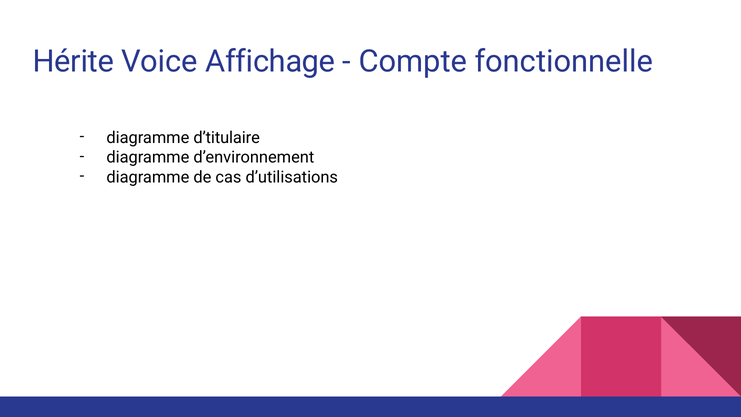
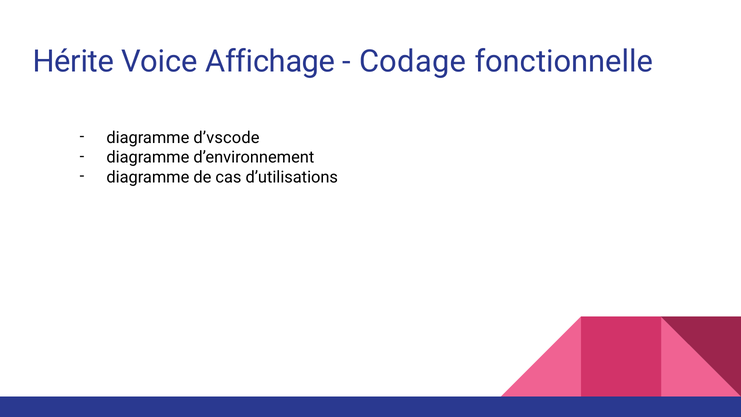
Compte: Compte -> Codage
d’titulaire: d’titulaire -> d’vscode
